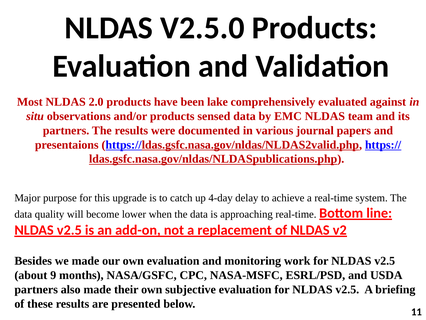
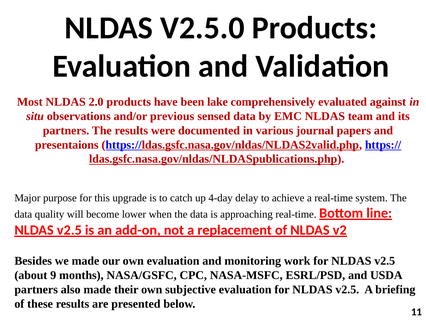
and/or products: products -> previous
